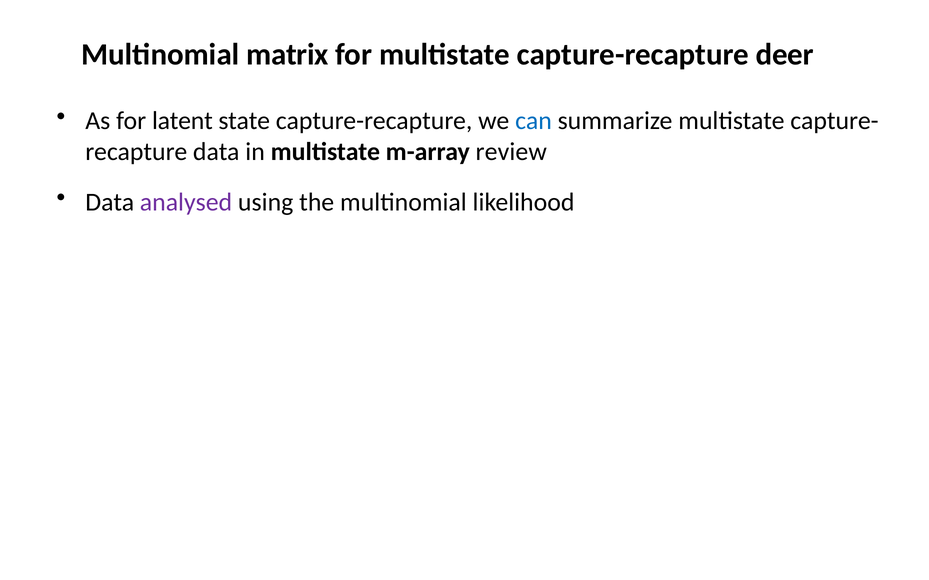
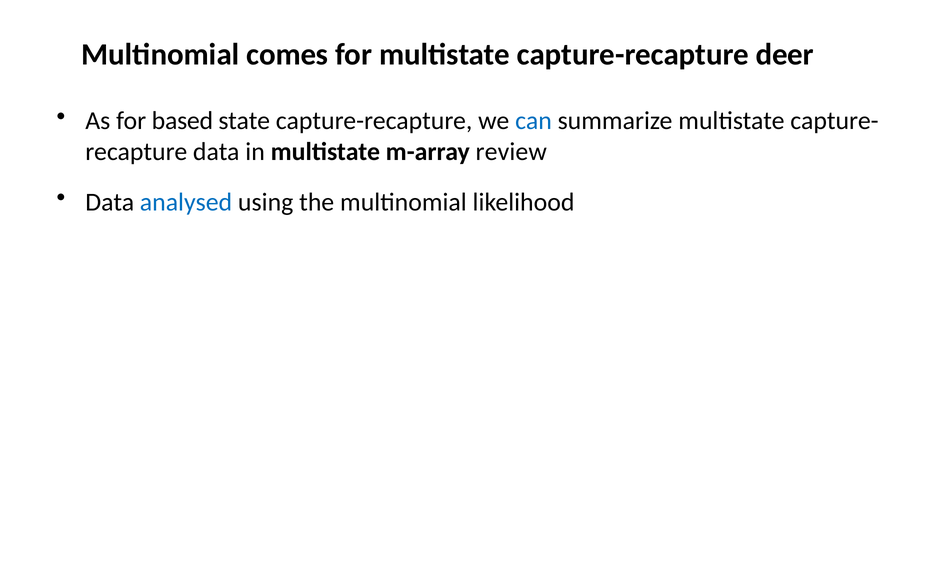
matrix: matrix -> comes
latent: latent -> based
analysed colour: purple -> blue
